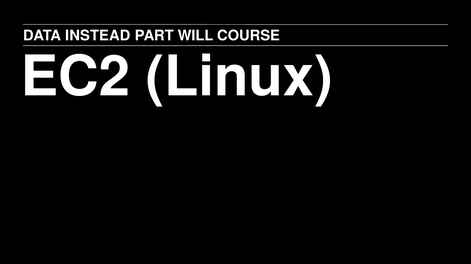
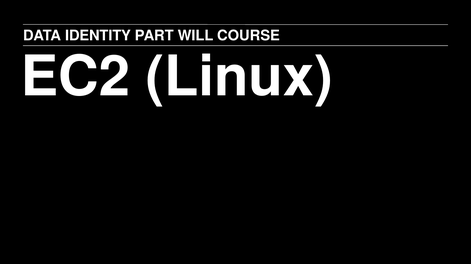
INSTEAD: INSTEAD -> IDENTITY
